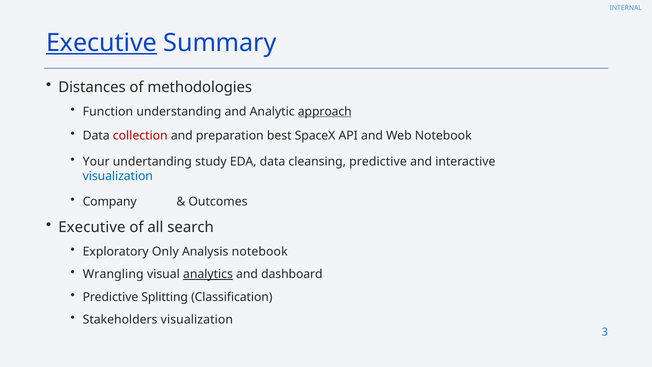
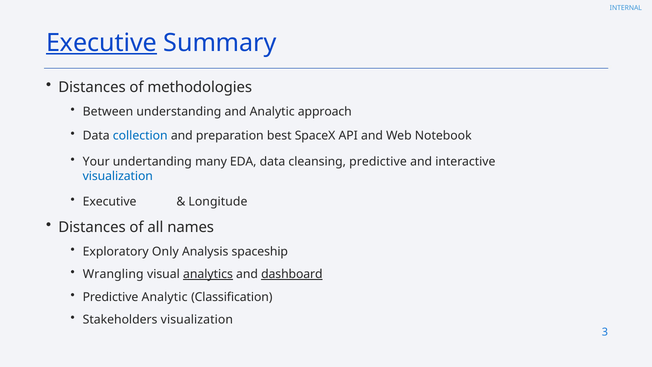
Function: Function -> Between
approach underline: present -> none
collection colour: red -> blue
study: study -> many
Company at (110, 202): Company -> Executive
Outcomes: Outcomes -> Longitude
Executive at (92, 227): Executive -> Distances
search: search -> names
Analysis notebook: notebook -> spaceship
dashboard underline: none -> present
Predictive Splitting: Splitting -> Analytic
